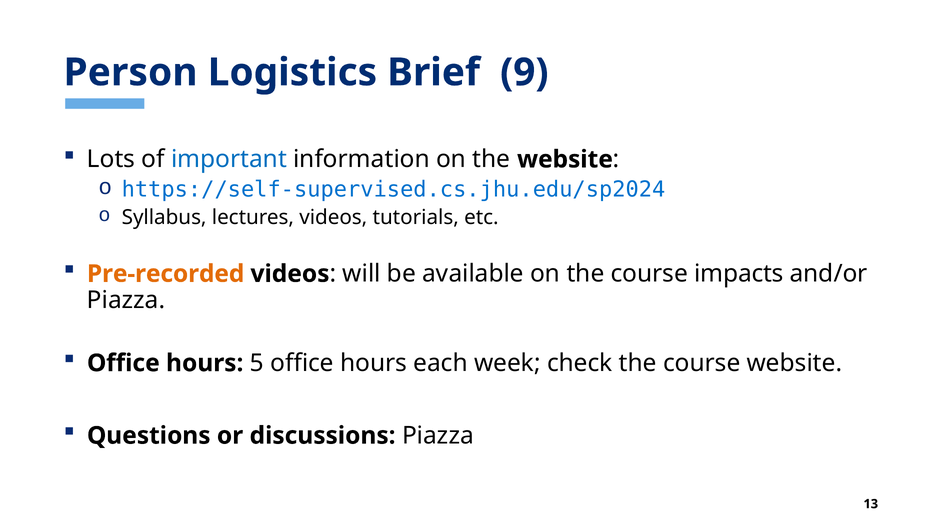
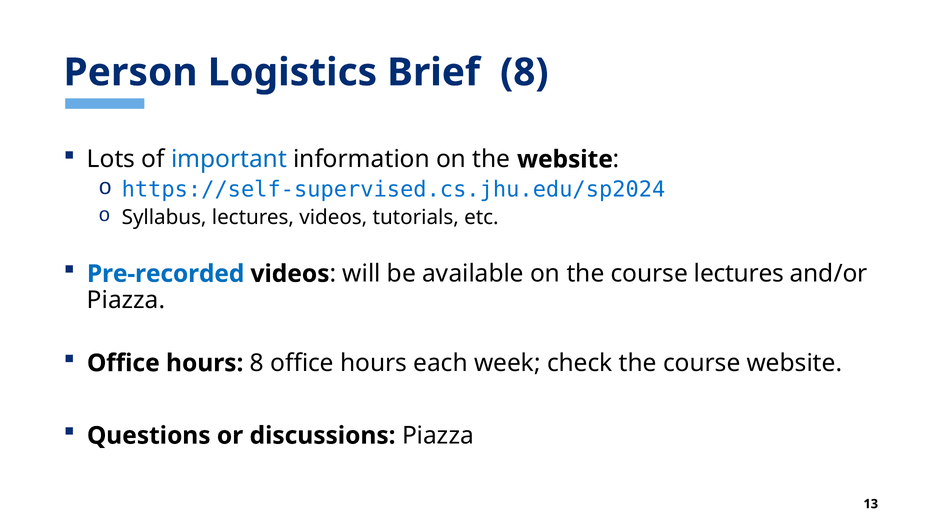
Brief 9: 9 -> 8
Pre-recorded colour: orange -> blue
course impacts: impacts -> lectures
hours 5: 5 -> 8
